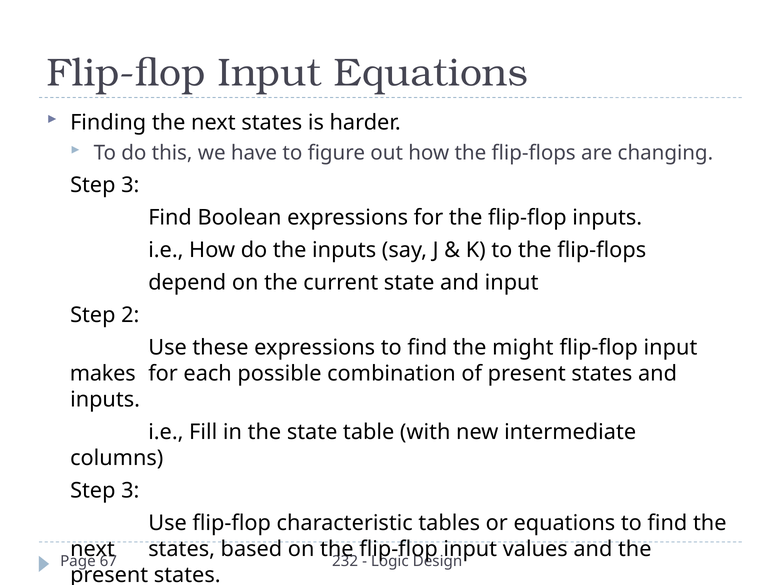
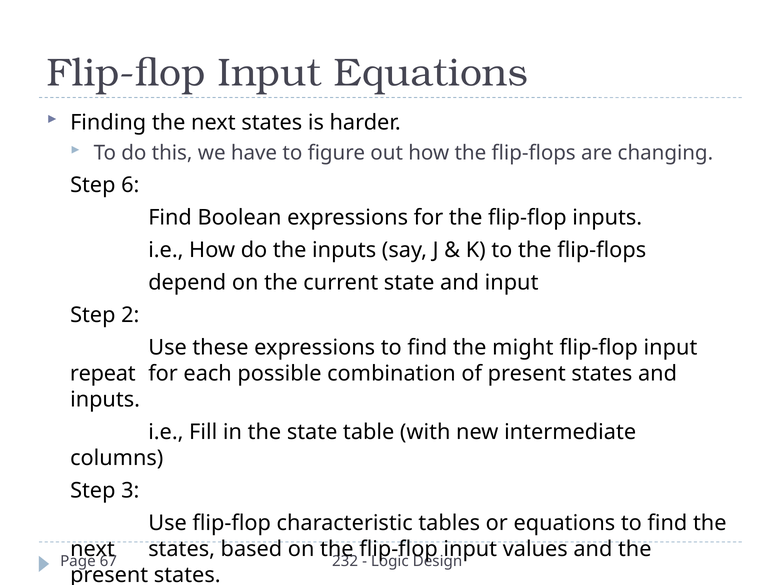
3 at (130, 185): 3 -> 6
makes: makes -> repeat
